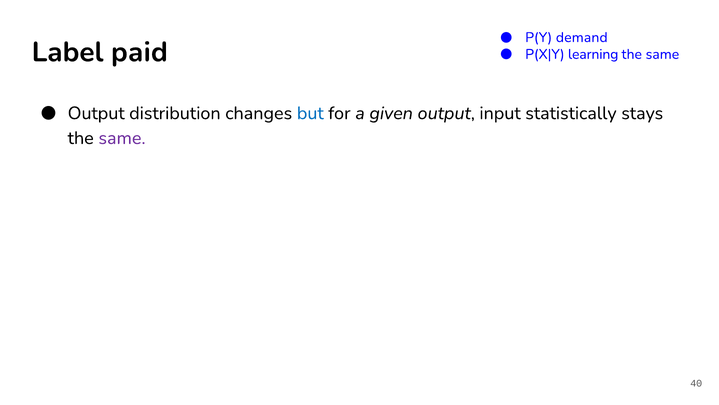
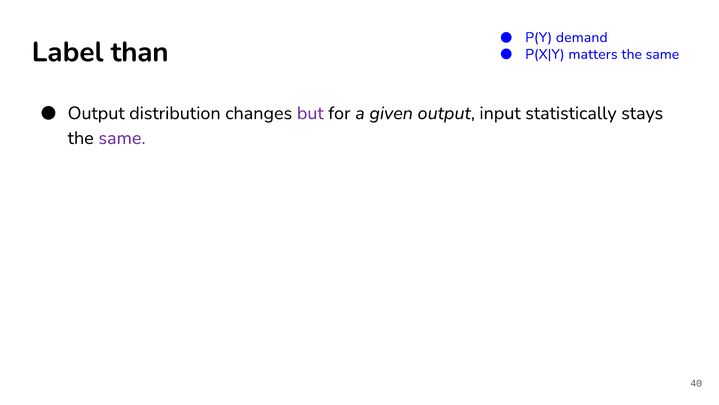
paid: paid -> than
learning: learning -> matters
but colour: blue -> purple
